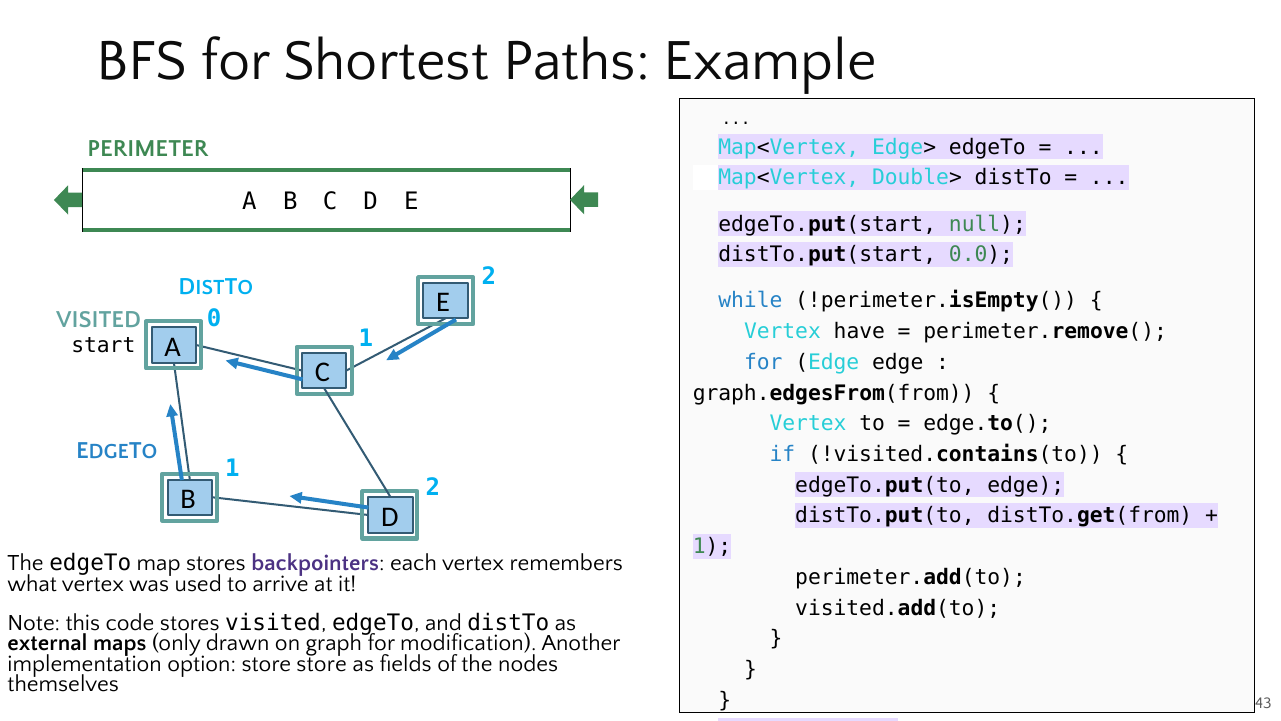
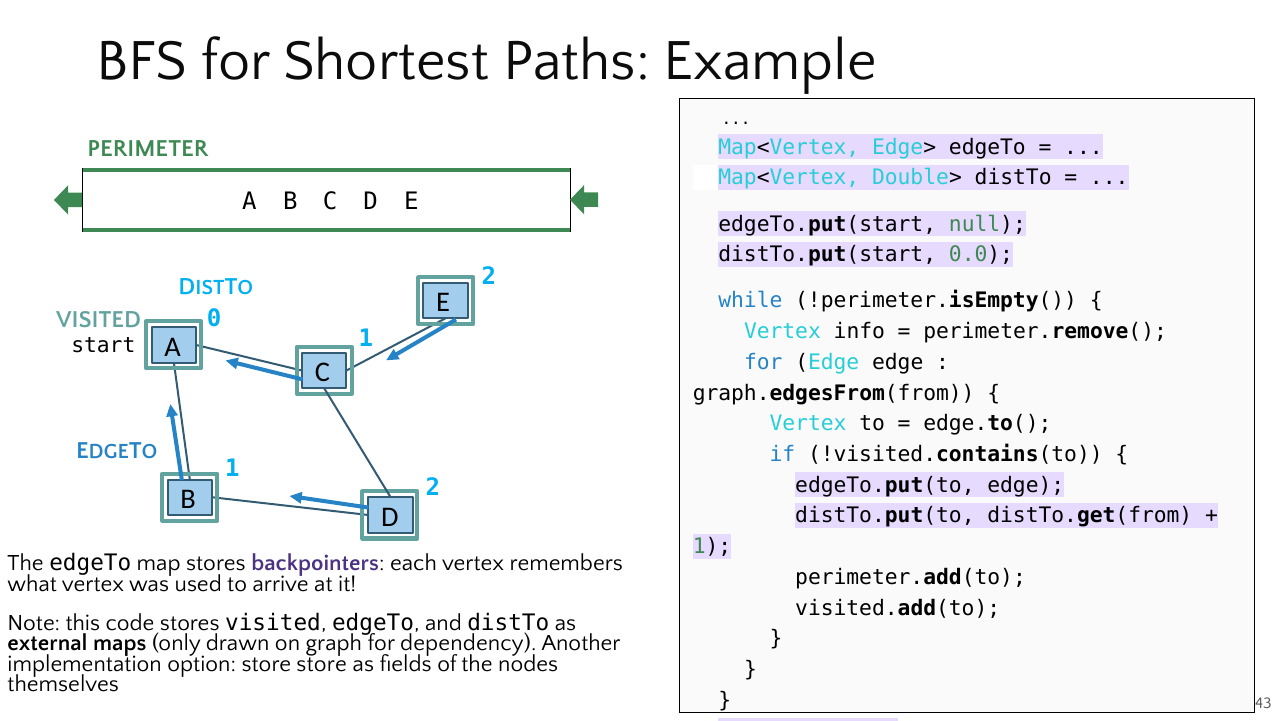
have: have -> info
modification: modification -> dependency
